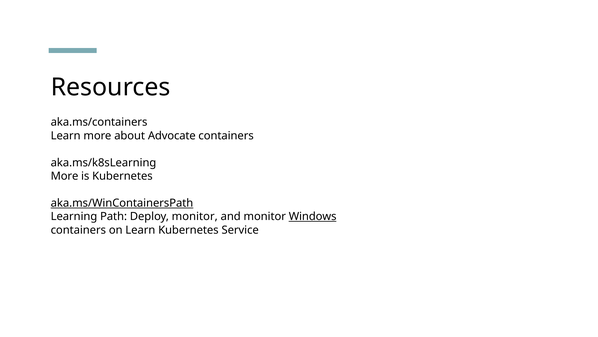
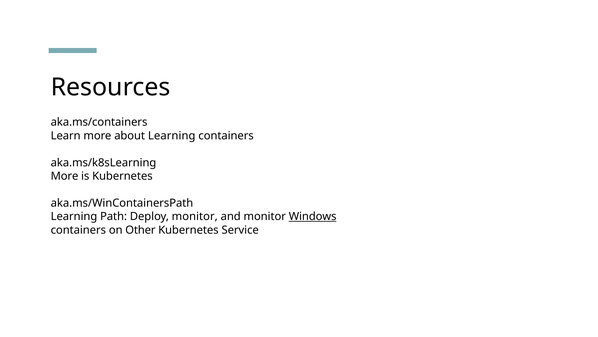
about Advocate: Advocate -> Learning
aka.ms/WinContainersPath underline: present -> none
on Learn: Learn -> Other
